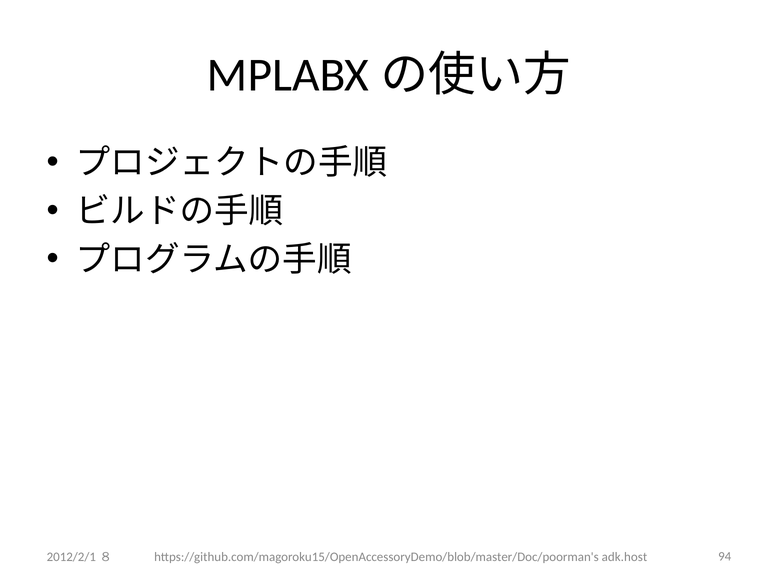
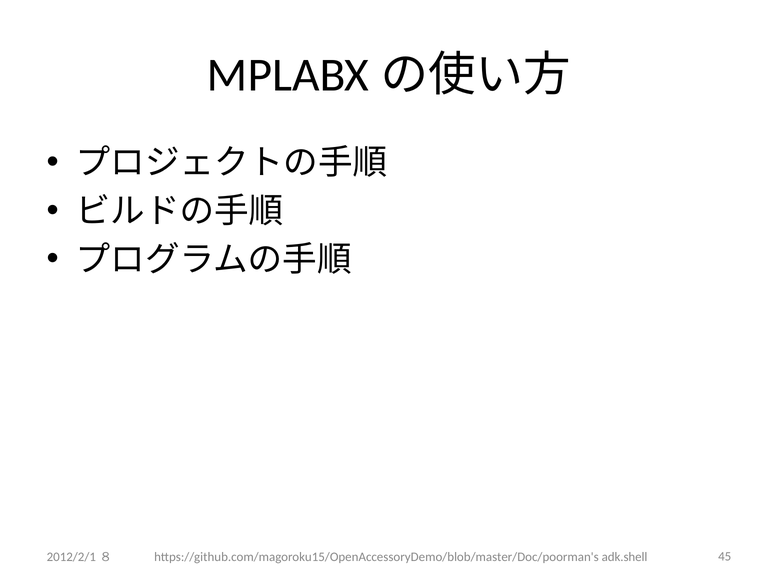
adk.host: adk.host -> adk.shell
94: 94 -> 45
